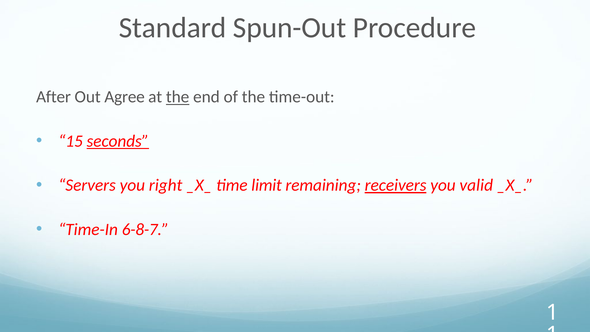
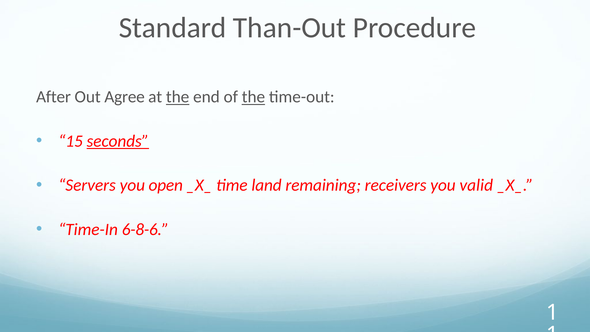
Spun-Out: Spun-Out -> Than-Out
the at (253, 97) underline: none -> present
right: right -> open
limit: limit -> land
receivers underline: present -> none
6-8-7: 6-8-7 -> 6-8-6
